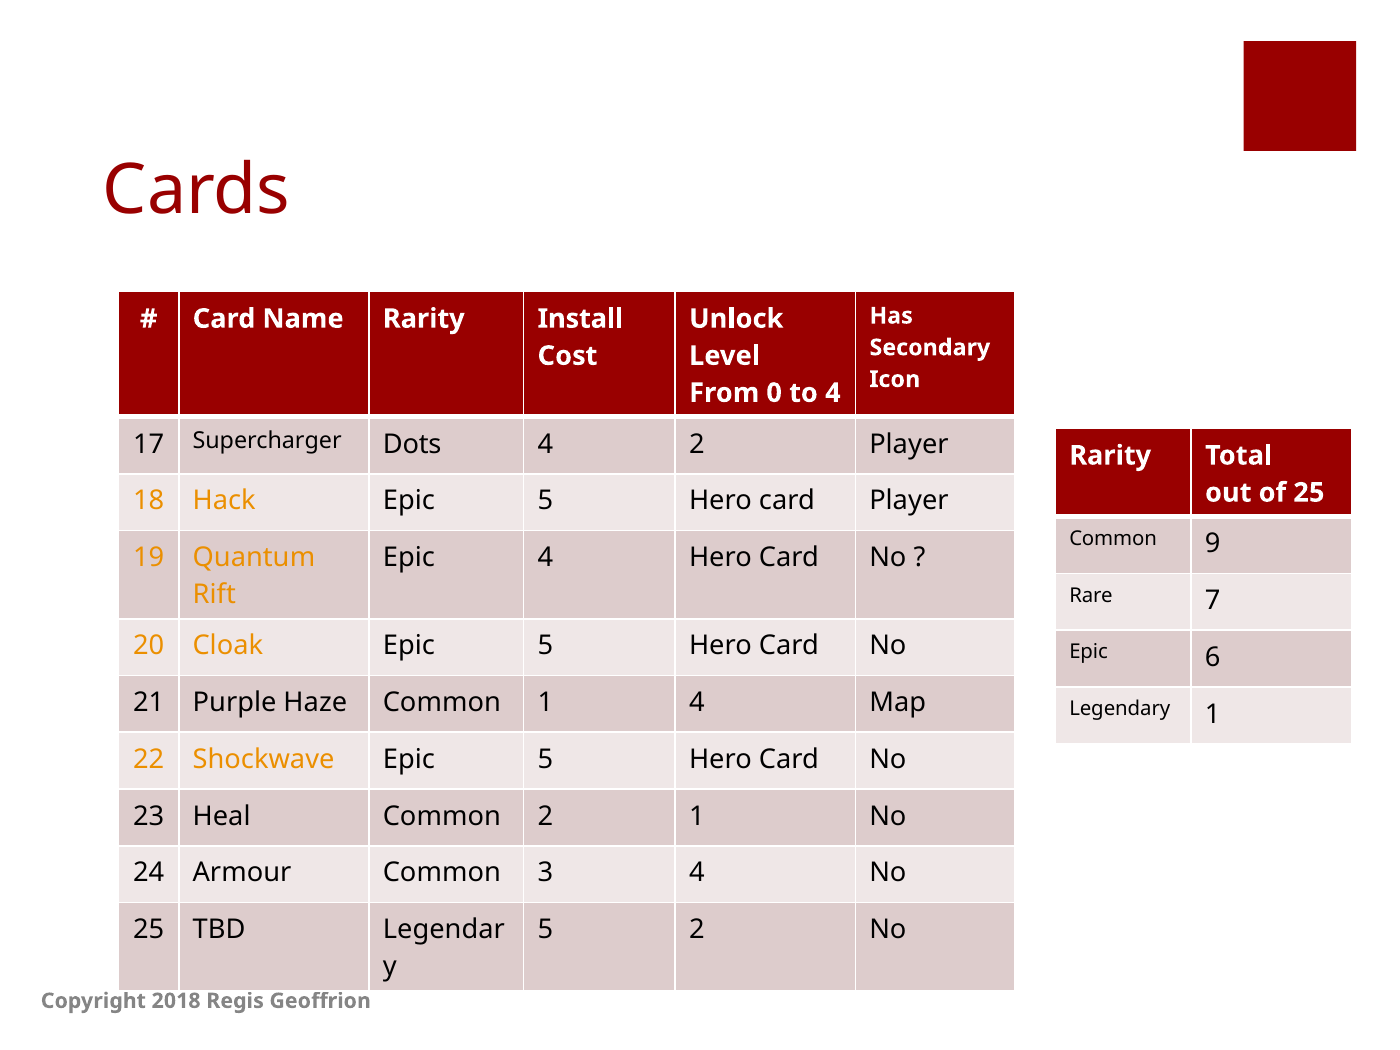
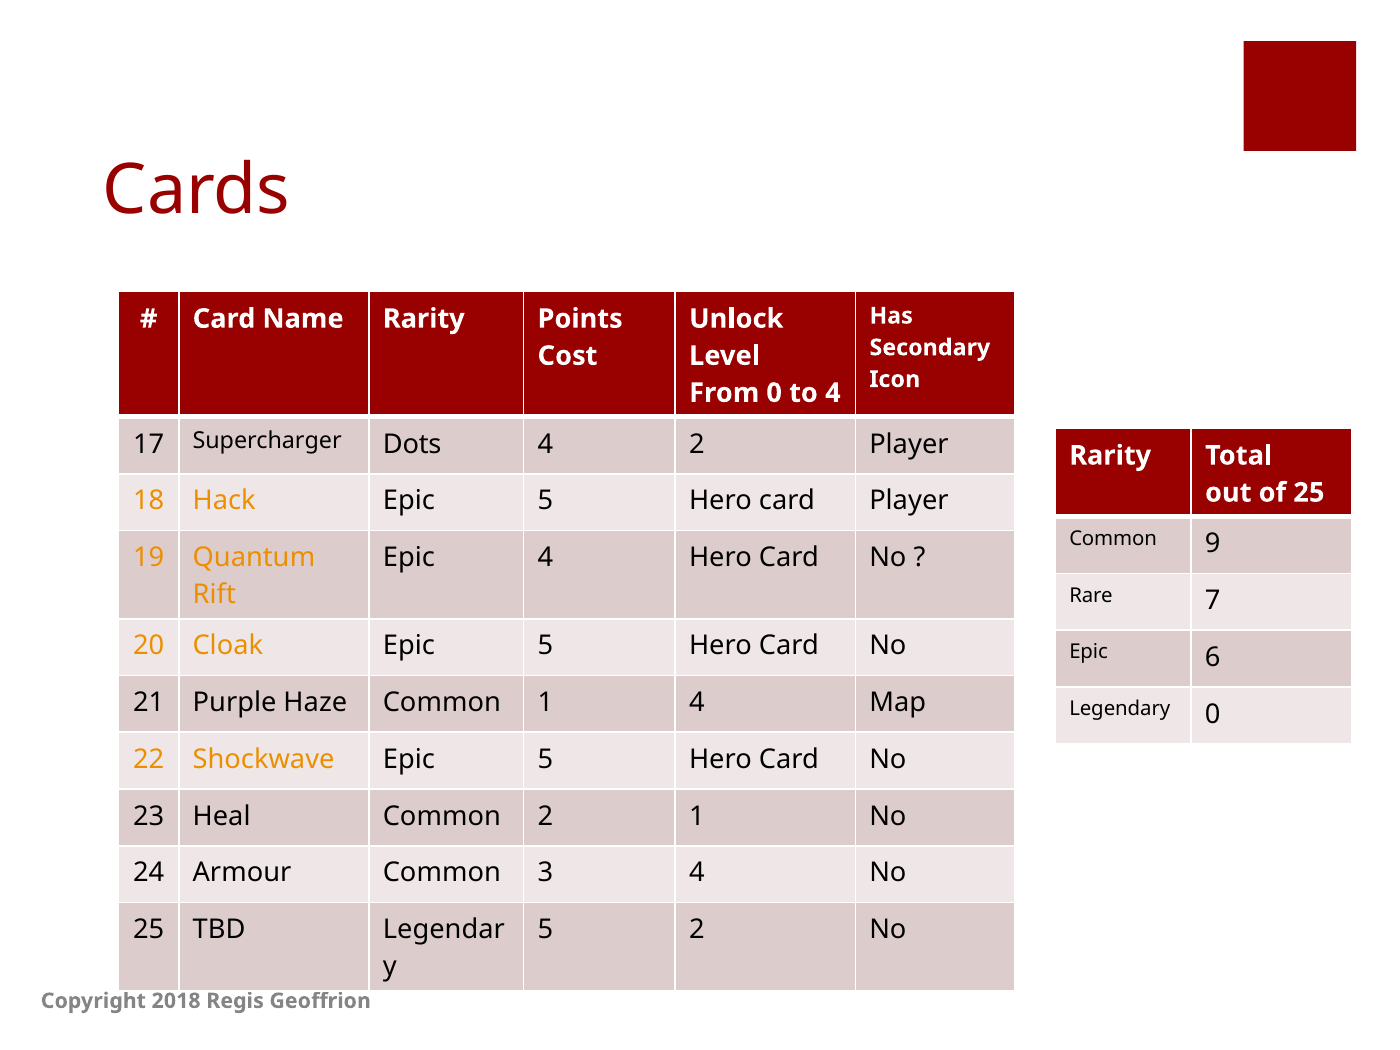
Install: Install -> Points
Legendary 1: 1 -> 0
